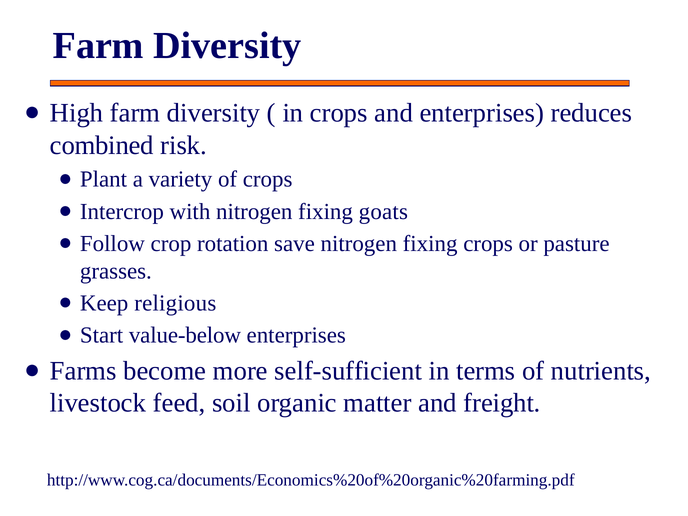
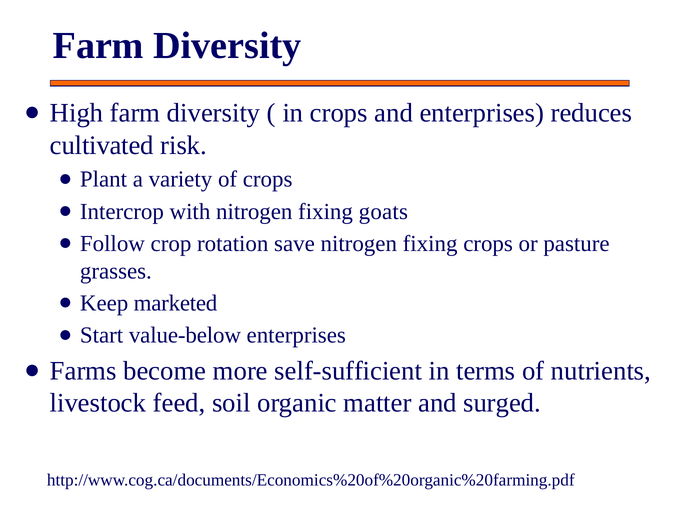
combined: combined -> cultivated
religious: religious -> marketed
freight: freight -> surged
